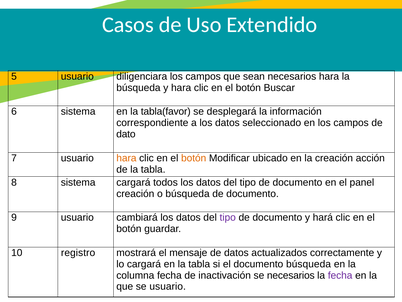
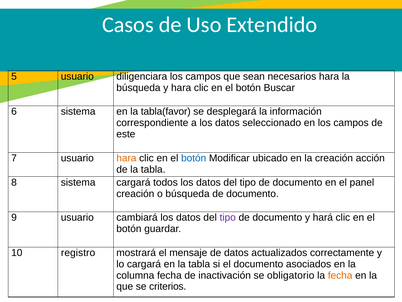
dato: dato -> este
botón at (194, 158) colour: orange -> blue
documento búsqueda: búsqueda -> asociados
se necesarios: necesarios -> obligatorio
fecha at (340, 275) colour: purple -> orange
se usuario: usuario -> criterios
